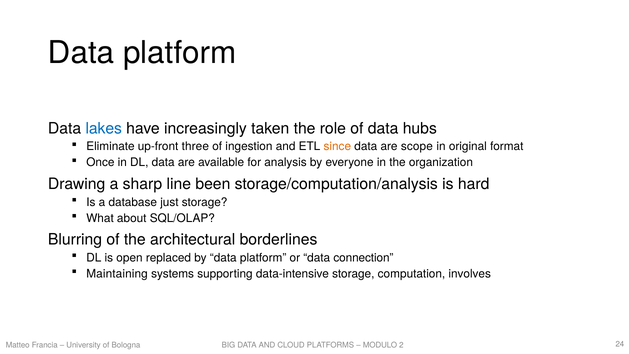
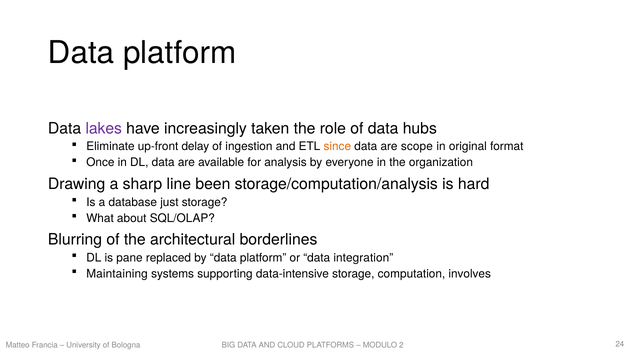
lakes colour: blue -> purple
three: three -> delay
open: open -> pane
connection: connection -> integration
